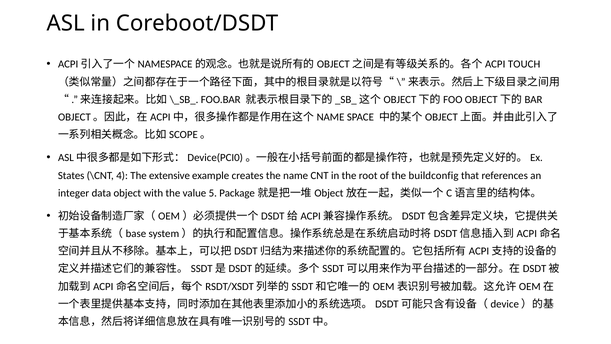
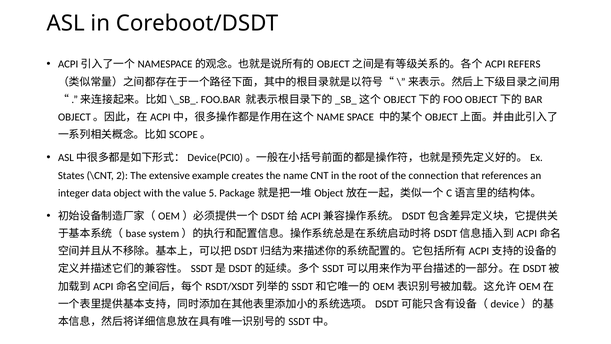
TOUCH: TOUCH -> REFERS
4: 4 -> 2
buildconfig: buildconfig -> connection
